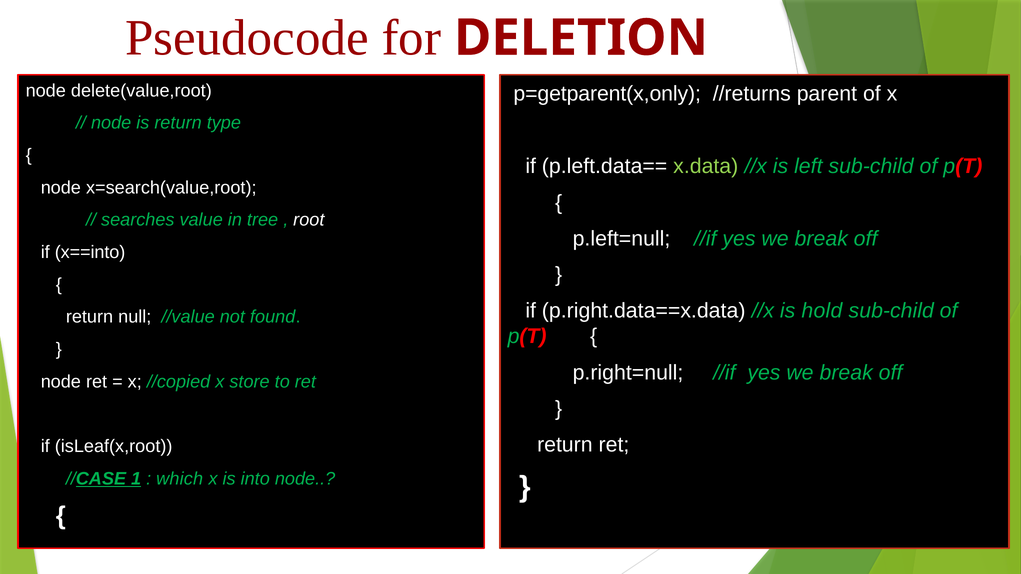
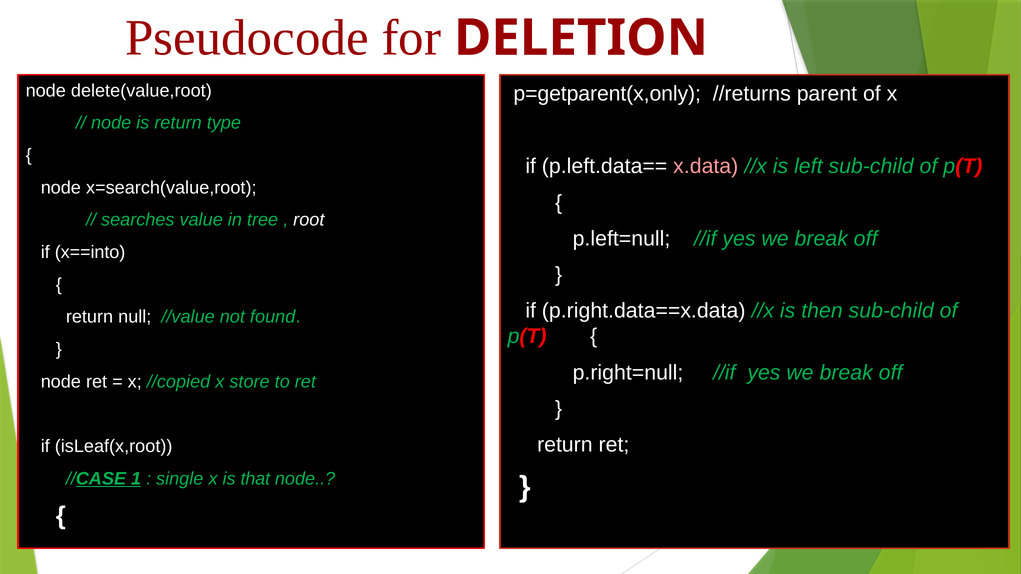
x.data colour: light green -> pink
hold: hold -> then
which: which -> single
into: into -> that
